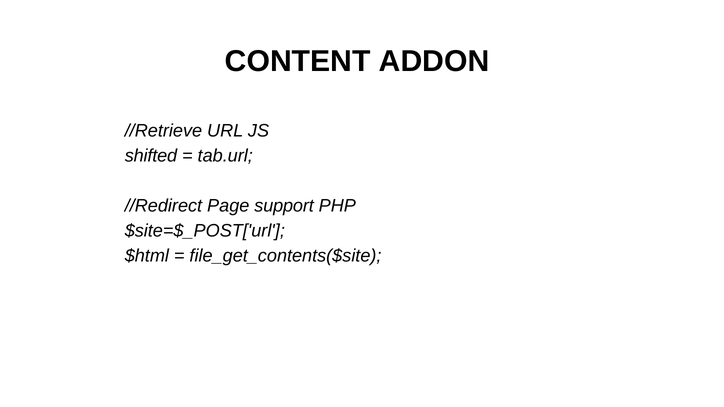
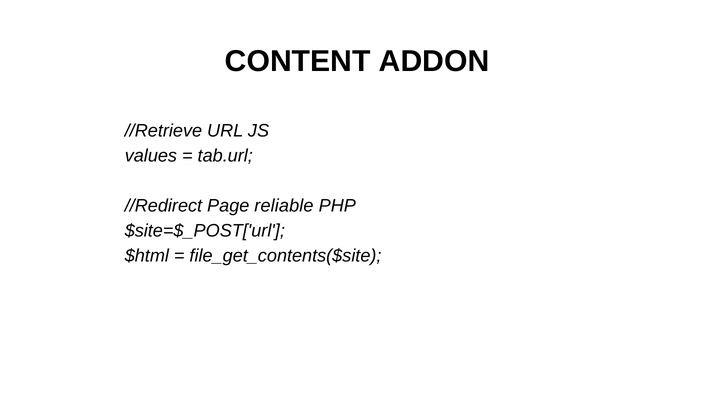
shifted: shifted -> values
support: support -> reliable
